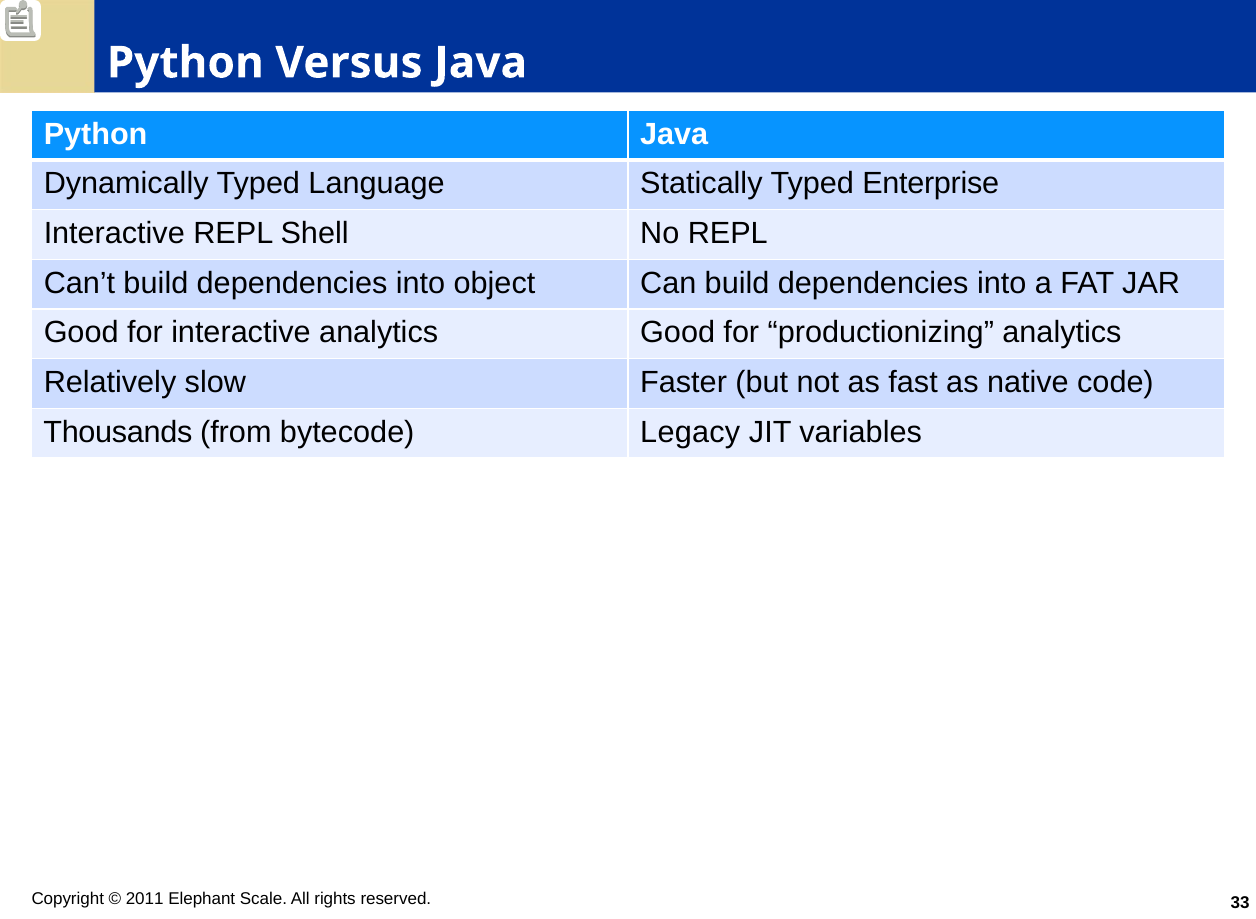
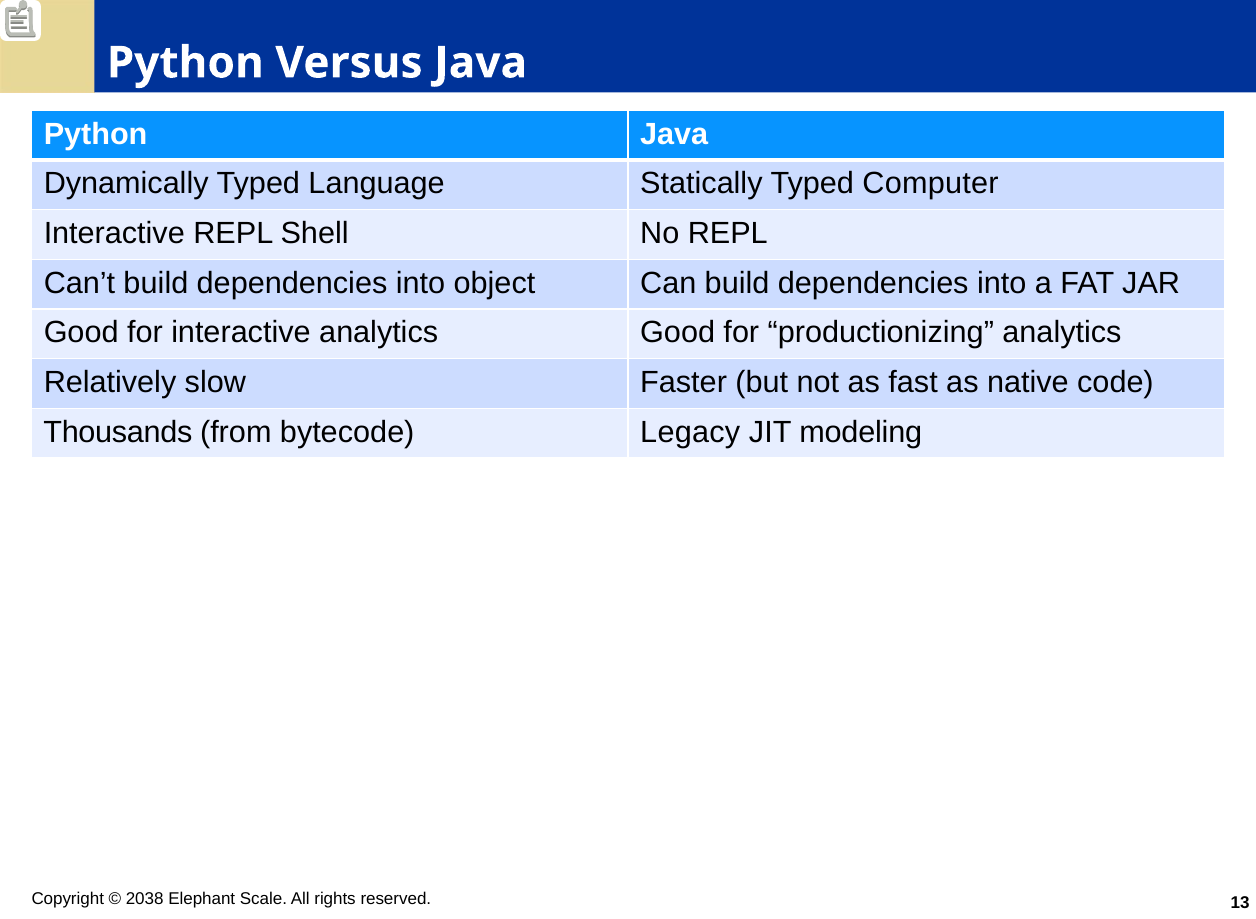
Enterprise: Enterprise -> Computer
variables: variables -> modeling
2011: 2011 -> 2038
33: 33 -> 13
